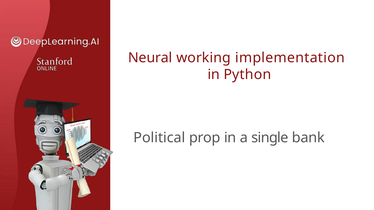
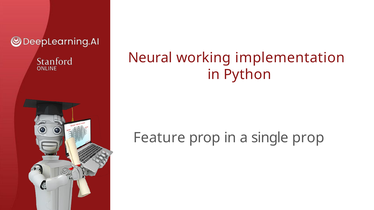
Political: Political -> Feature
single bank: bank -> prop
